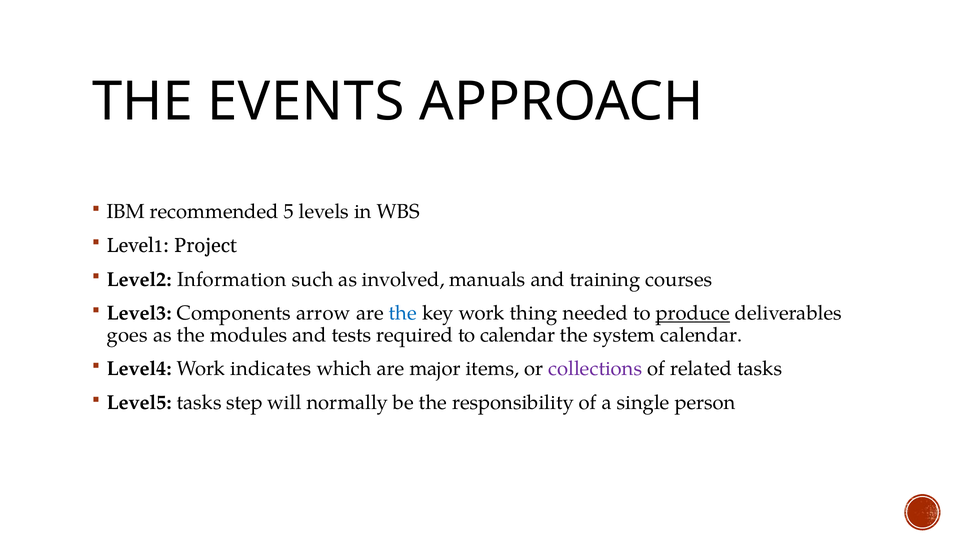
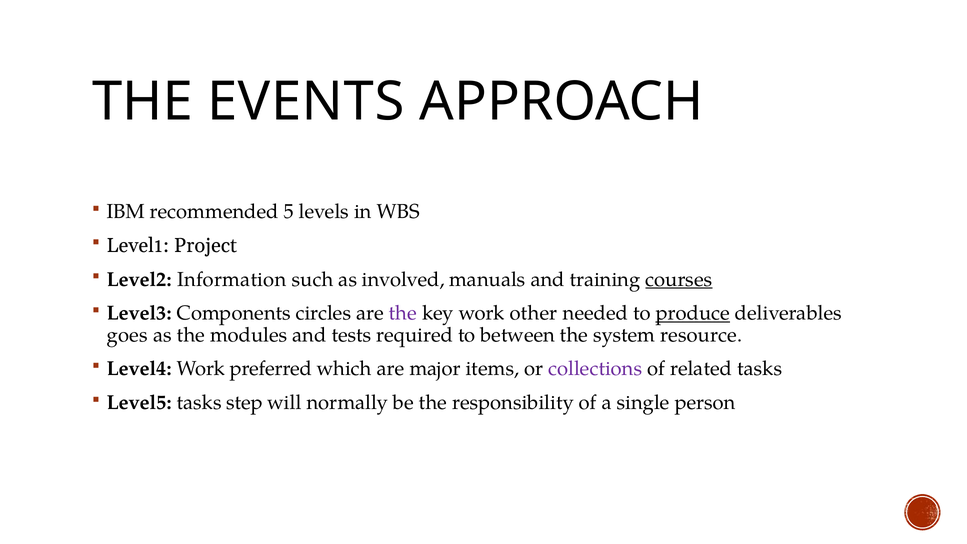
courses underline: none -> present
arrow: arrow -> circles
the at (403, 313) colour: blue -> purple
thing: thing -> other
to calendar: calendar -> between
system calendar: calendar -> resource
indicates: indicates -> preferred
